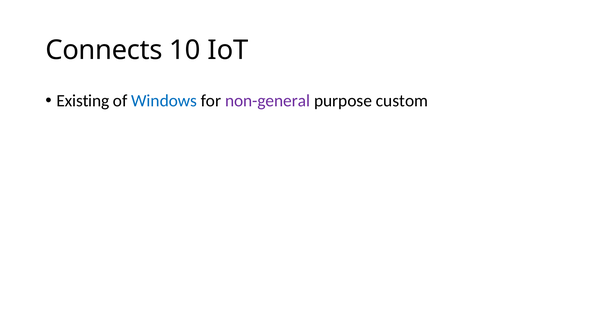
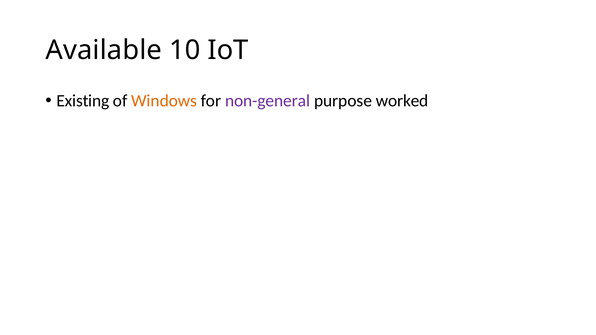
Connects: Connects -> Available
Windows colour: blue -> orange
custom: custom -> worked
